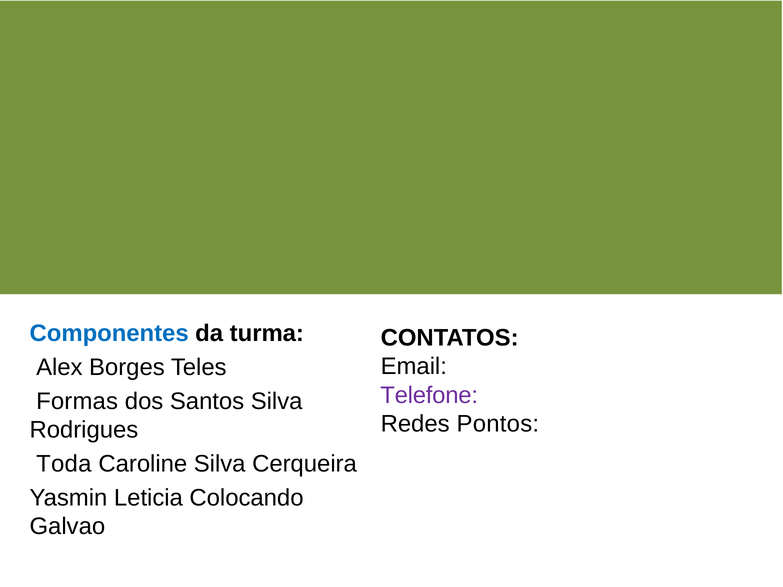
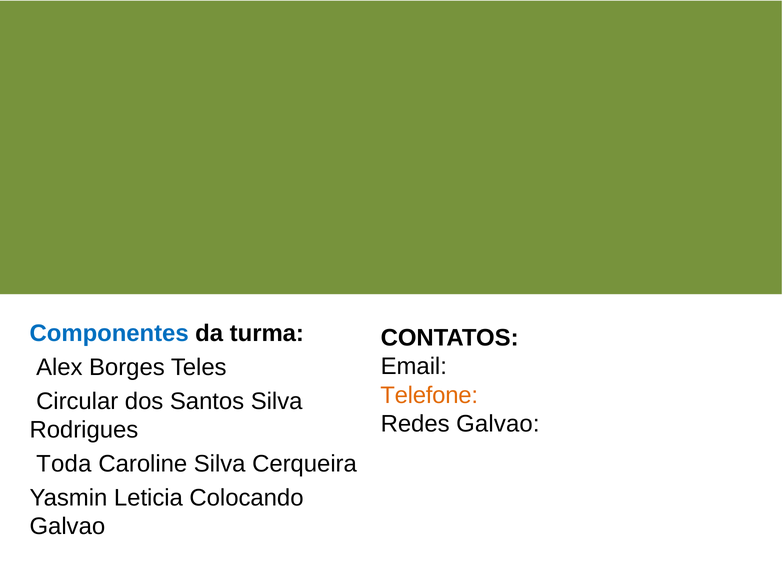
Telefone colour: purple -> orange
Formas: Formas -> Circular
Redes Pontos: Pontos -> Galvao
